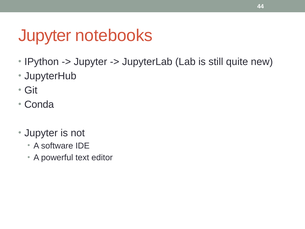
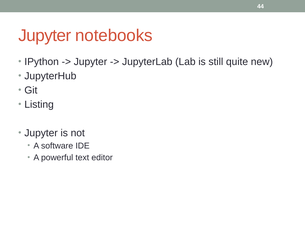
Conda: Conda -> Listing
